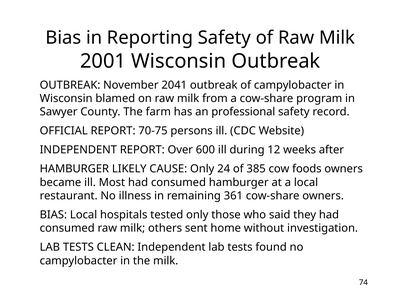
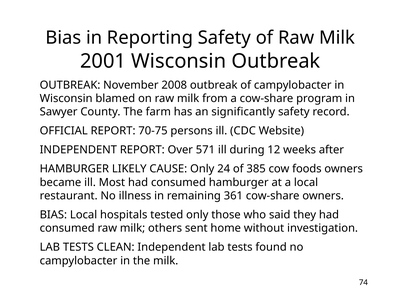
2041: 2041 -> 2008
professional: professional -> significantly
600: 600 -> 571
